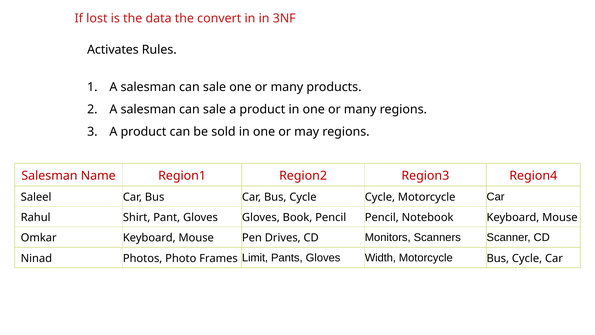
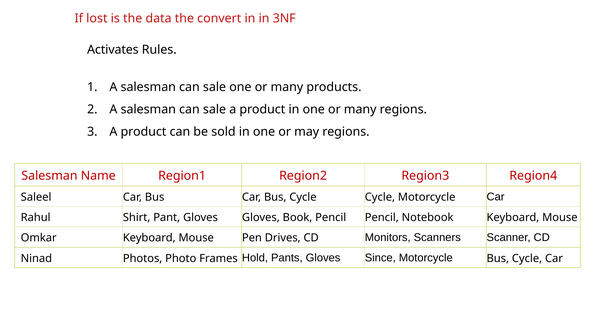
Limit: Limit -> Hold
Width: Width -> Since
